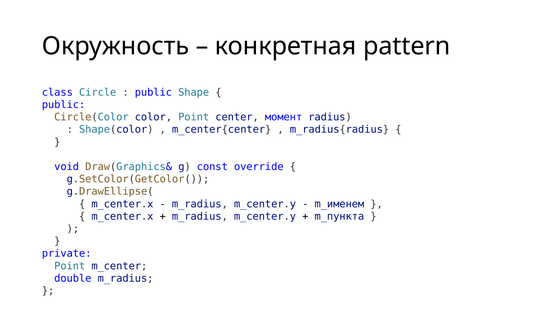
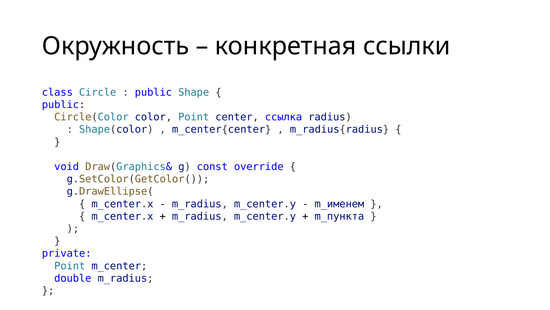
pattern: pattern -> ссылки
момент: момент -> ссылка
